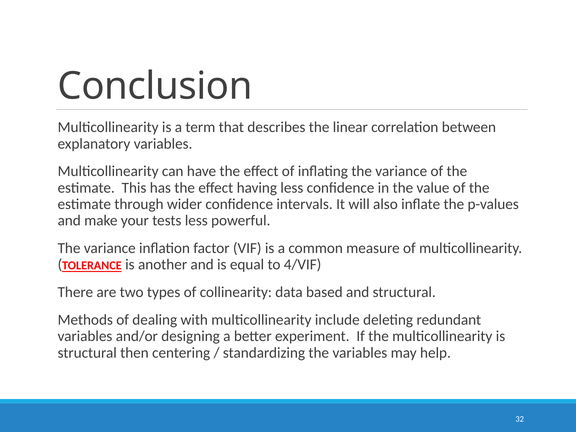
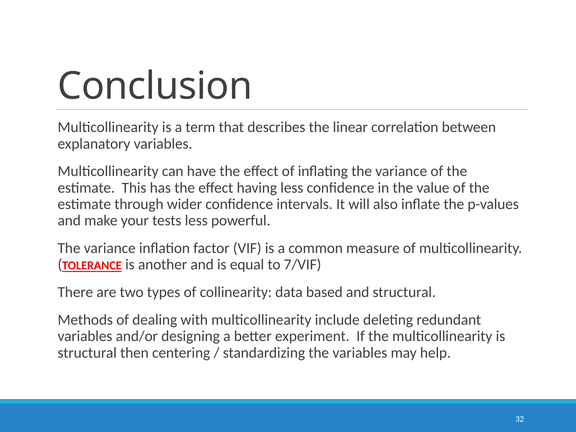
4/VIF: 4/VIF -> 7/VIF
